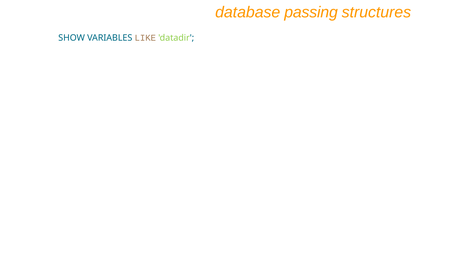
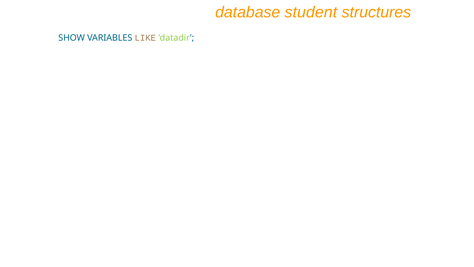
passing: passing -> student
